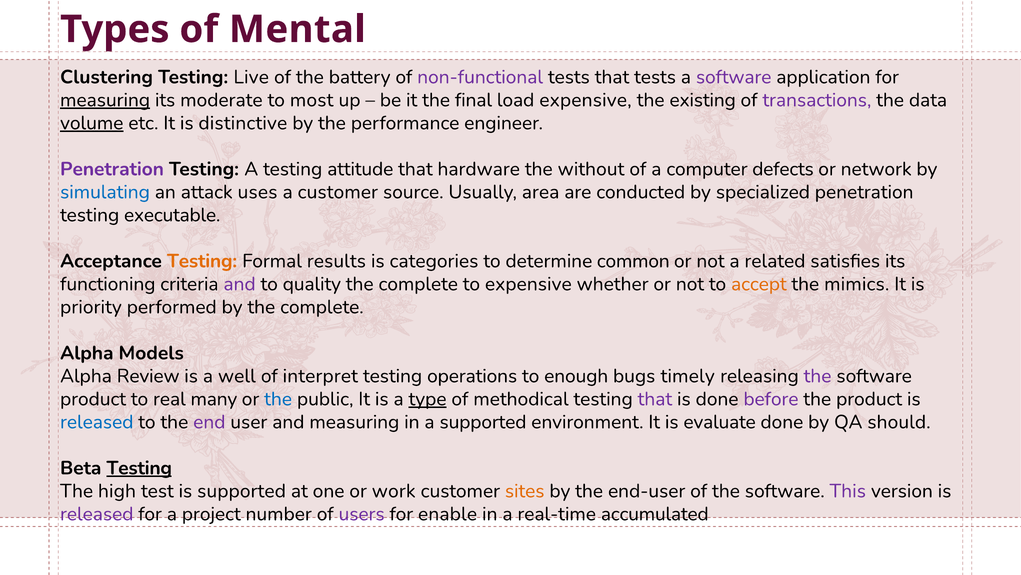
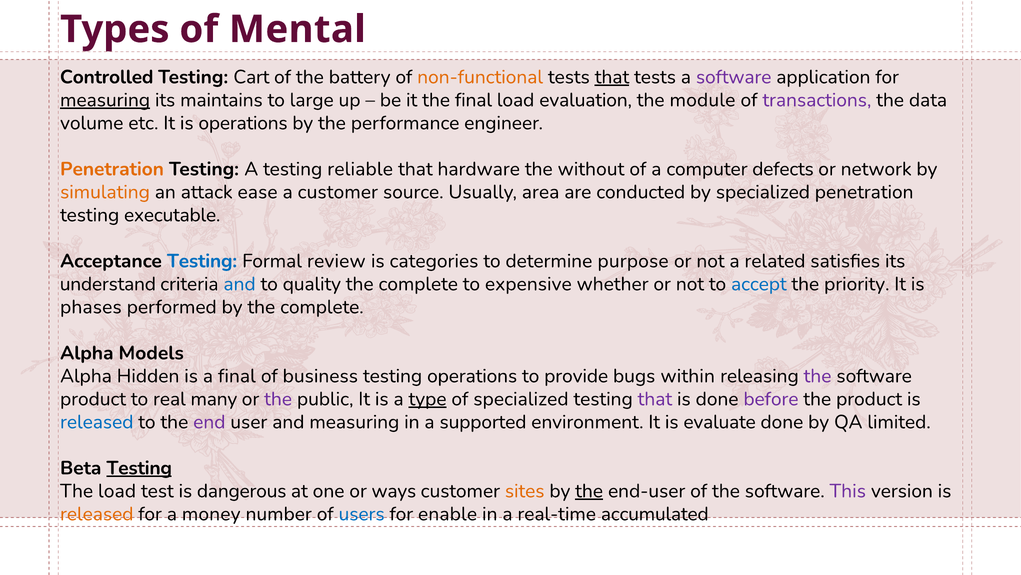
Clustering: Clustering -> Controlled
Live: Live -> Cart
non-functional colour: purple -> orange
that at (612, 77) underline: none -> present
moderate: moderate -> maintains
most: most -> large
load expensive: expensive -> evaluation
existing: existing -> module
volume underline: present -> none
is distinctive: distinctive -> operations
Penetration at (112, 169) colour: purple -> orange
attitude: attitude -> reliable
simulating colour: blue -> orange
uses: uses -> ease
Testing at (202, 261) colour: orange -> blue
results: results -> review
common: common -> purpose
functioning: functioning -> understand
and at (240, 284) colour: purple -> blue
accept colour: orange -> blue
mimics: mimics -> priority
priority: priority -> phases
Review: Review -> Hidden
a well: well -> final
interpret: interpret -> business
enough: enough -> provide
timely: timely -> within
the at (278, 399) colour: blue -> purple
of methodical: methodical -> specialized
should: should -> limited
The high: high -> load
is supported: supported -> dangerous
work: work -> ways
the at (589, 490) underline: none -> present
released at (97, 513) colour: purple -> orange
project: project -> money
users colour: purple -> blue
